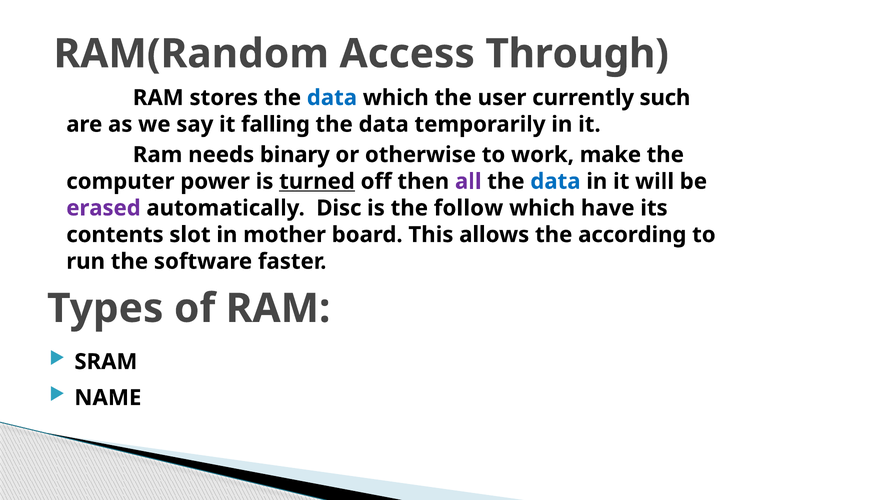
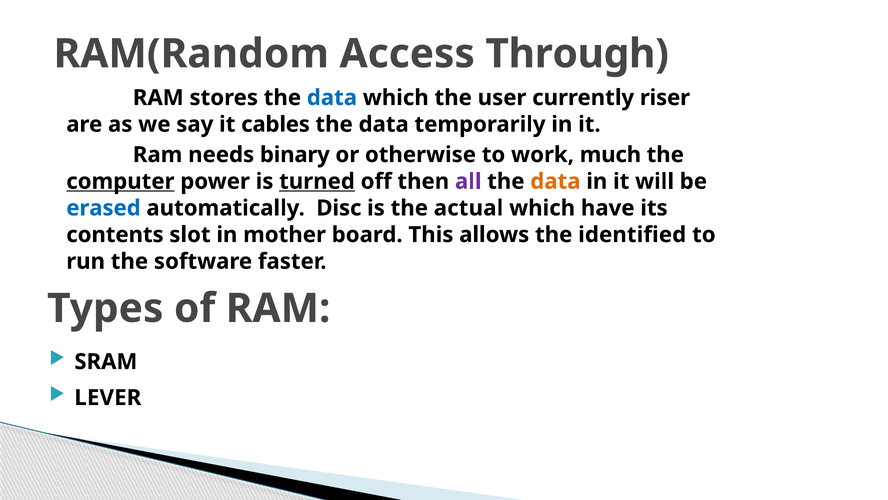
such: such -> riser
falling: falling -> cables
make: make -> much
computer underline: none -> present
data at (555, 181) colour: blue -> orange
erased colour: purple -> blue
follow: follow -> actual
according: according -> identified
NAME: NAME -> LEVER
